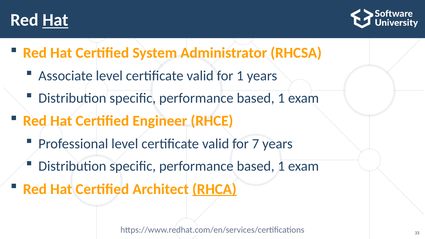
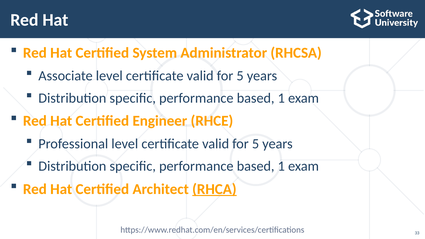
Hat at (55, 20) underline: present -> none
1 at (240, 76): 1 -> 5
7 at (256, 144): 7 -> 5
